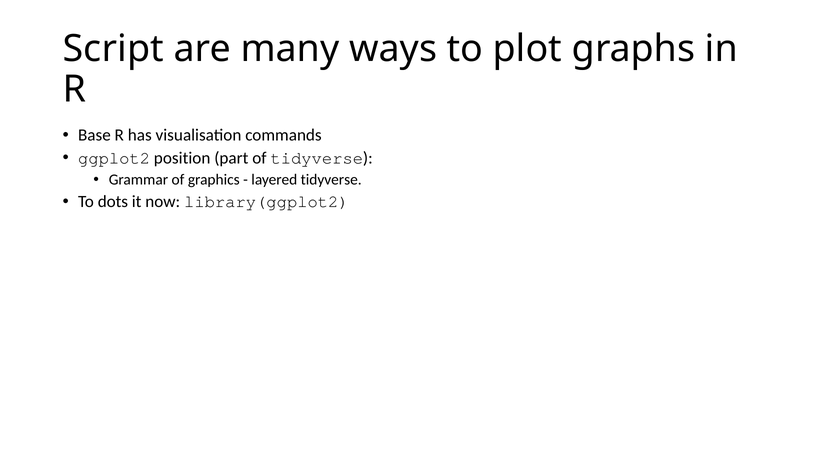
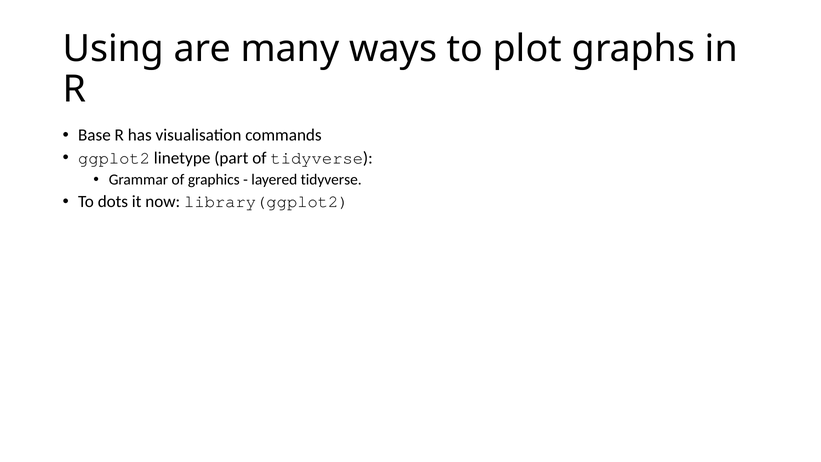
Script: Script -> Using
position: position -> linetype
